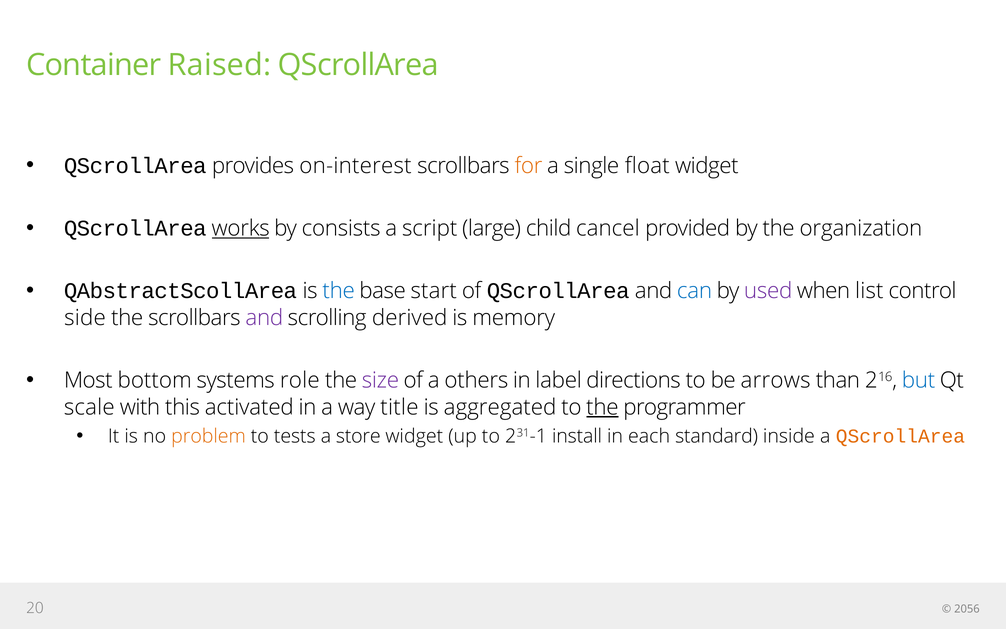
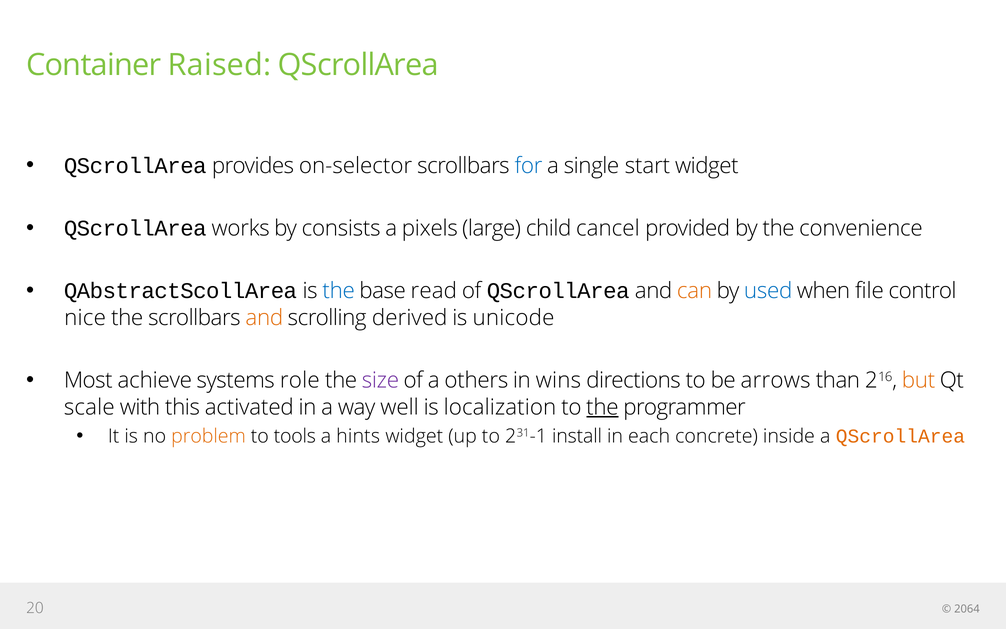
on-interest: on-interest -> on-selector
for colour: orange -> blue
float: float -> start
works underline: present -> none
script: script -> pixels
organization: organization -> convenience
start: start -> read
can colour: blue -> orange
used colour: purple -> blue
list: list -> file
side: side -> nice
and at (264, 318) colour: purple -> orange
memory: memory -> unicode
bottom: bottom -> achieve
label: label -> wins
but colour: blue -> orange
title: title -> well
aggregated: aggregated -> localization
tests: tests -> tools
store: store -> hints
standard: standard -> concrete
2056: 2056 -> 2064
